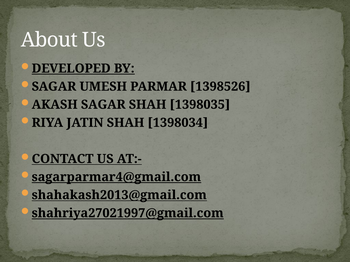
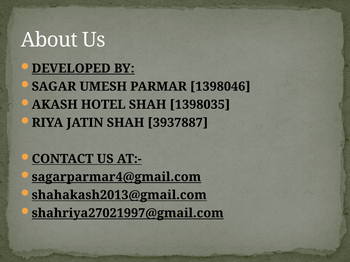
1398526: 1398526 -> 1398046
AKASH SAGAR: SAGAR -> HOTEL
1398034: 1398034 -> 3937887
